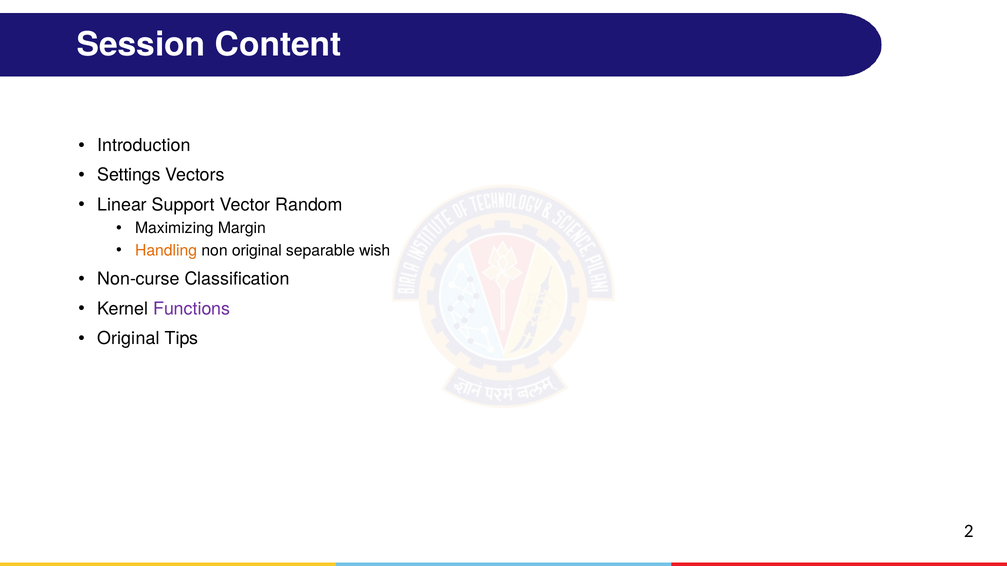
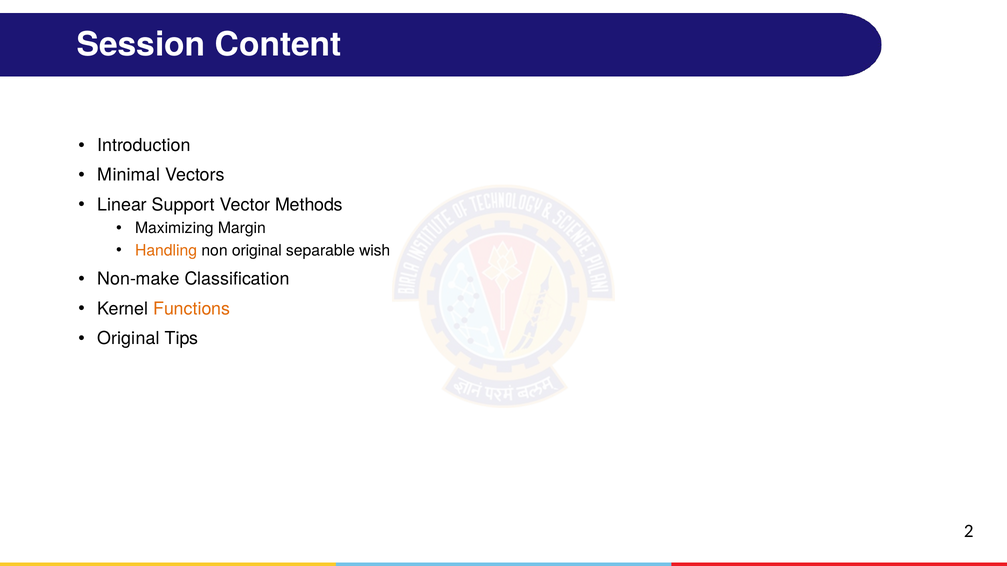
Settings: Settings -> Minimal
Random: Random -> Methods
Non-curse: Non-curse -> Non-make
Functions colour: purple -> orange
